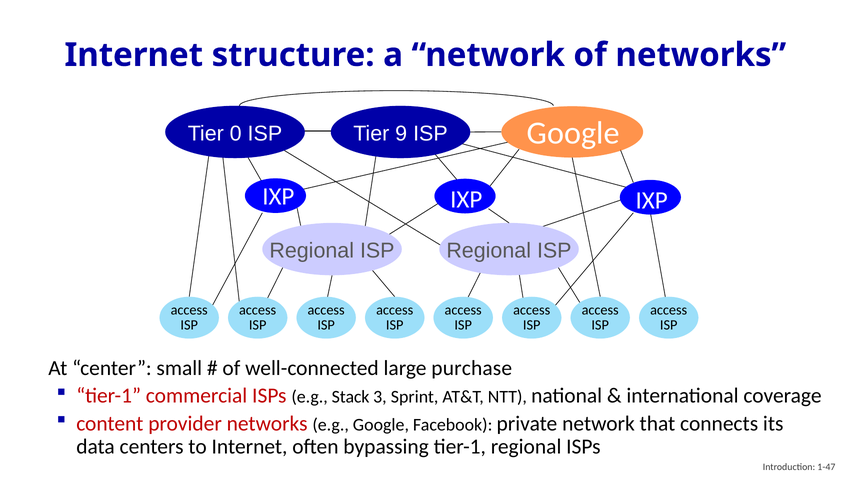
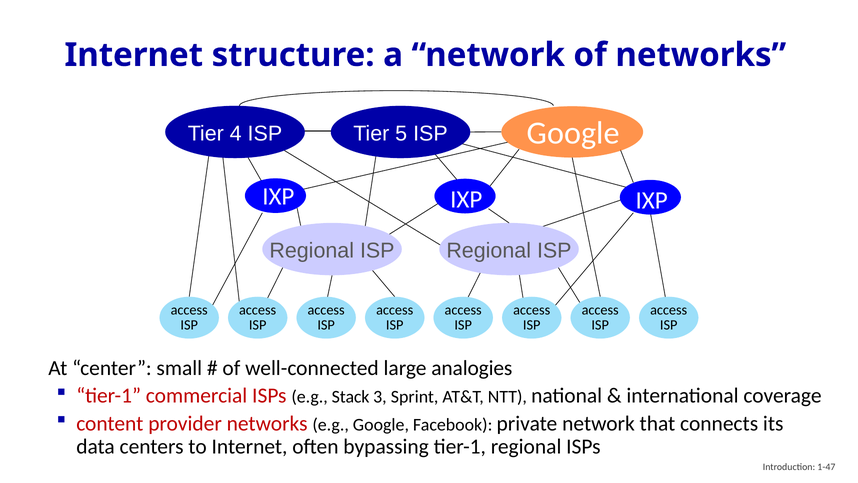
0: 0 -> 4
9: 9 -> 5
purchase: purchase -> analogies
